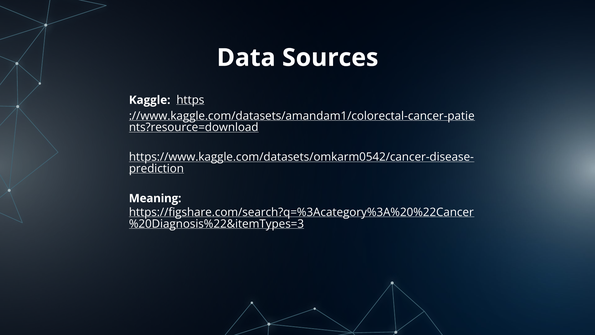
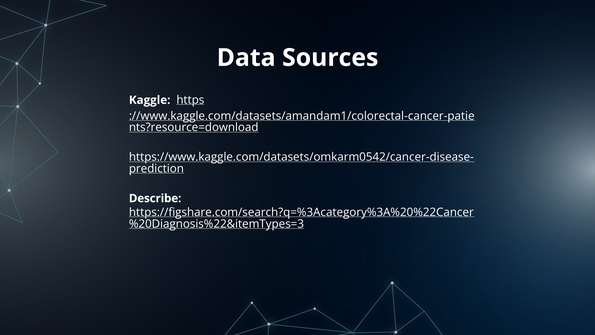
Meaning: Meaning -> Describe
